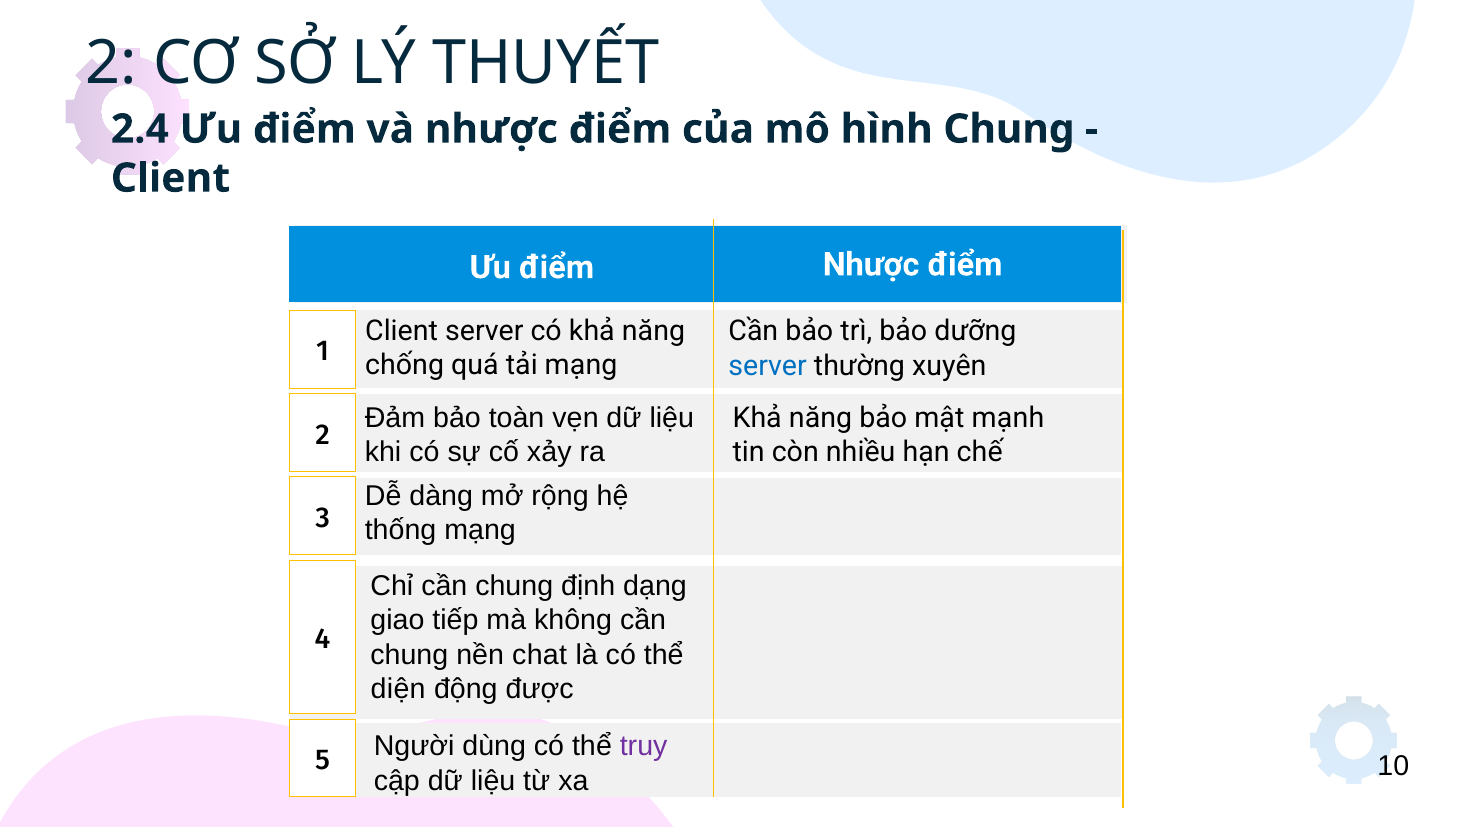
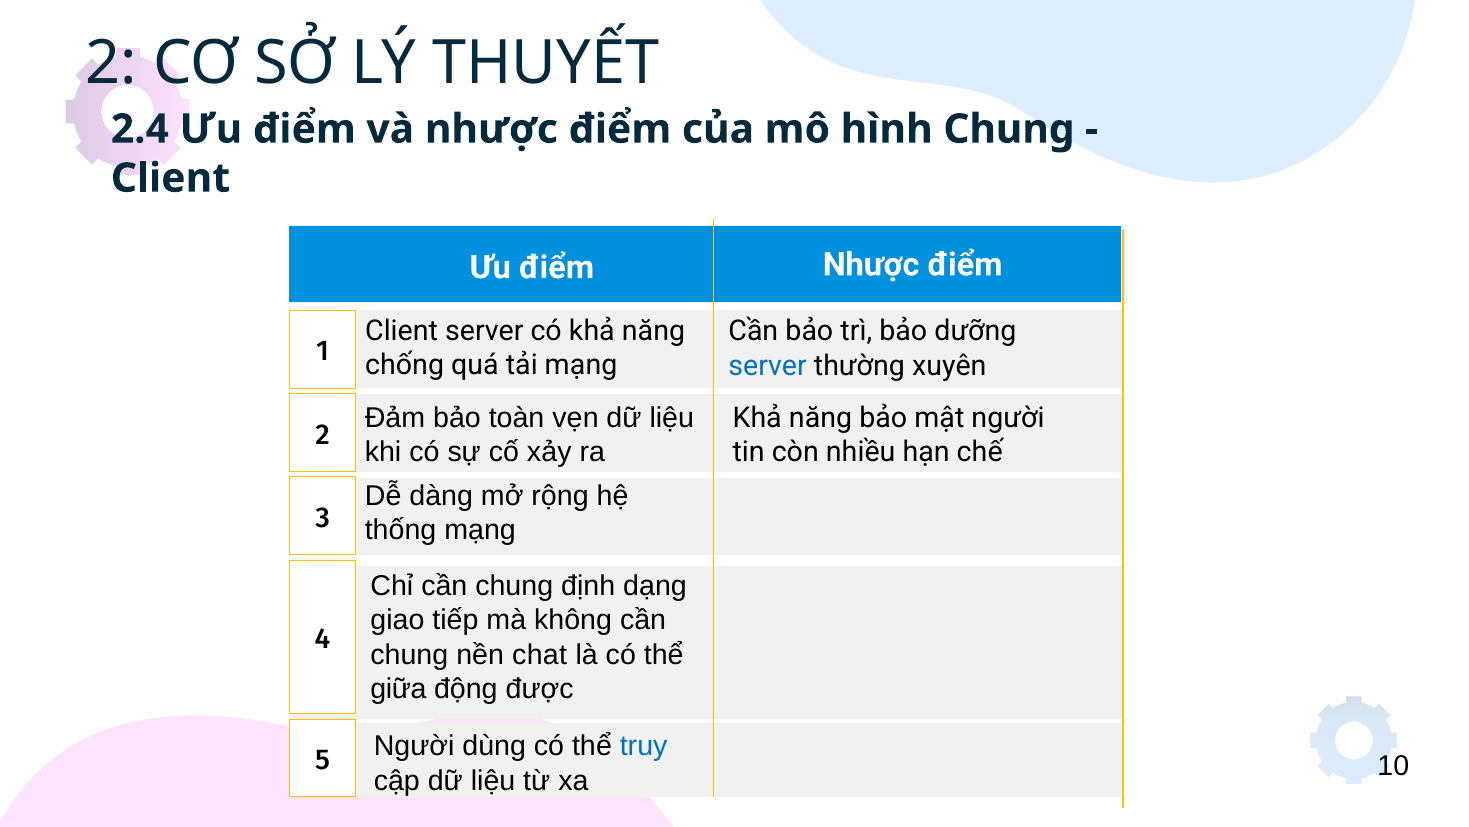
mật mạnh: mạnh -> người
diện: diện -> giữa
truy colour: purple -> blue
